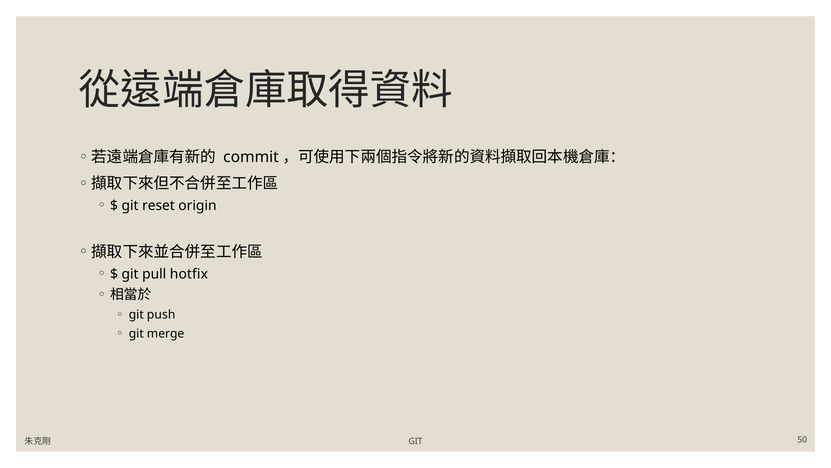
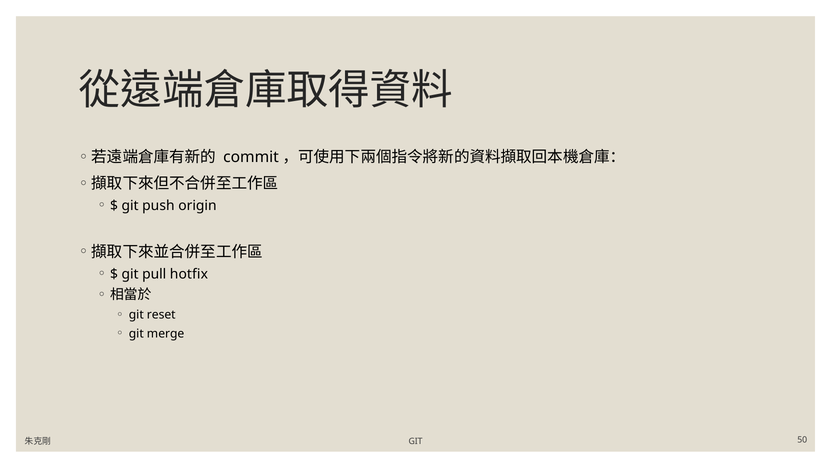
reset: reset -> push
push: push -> reset
